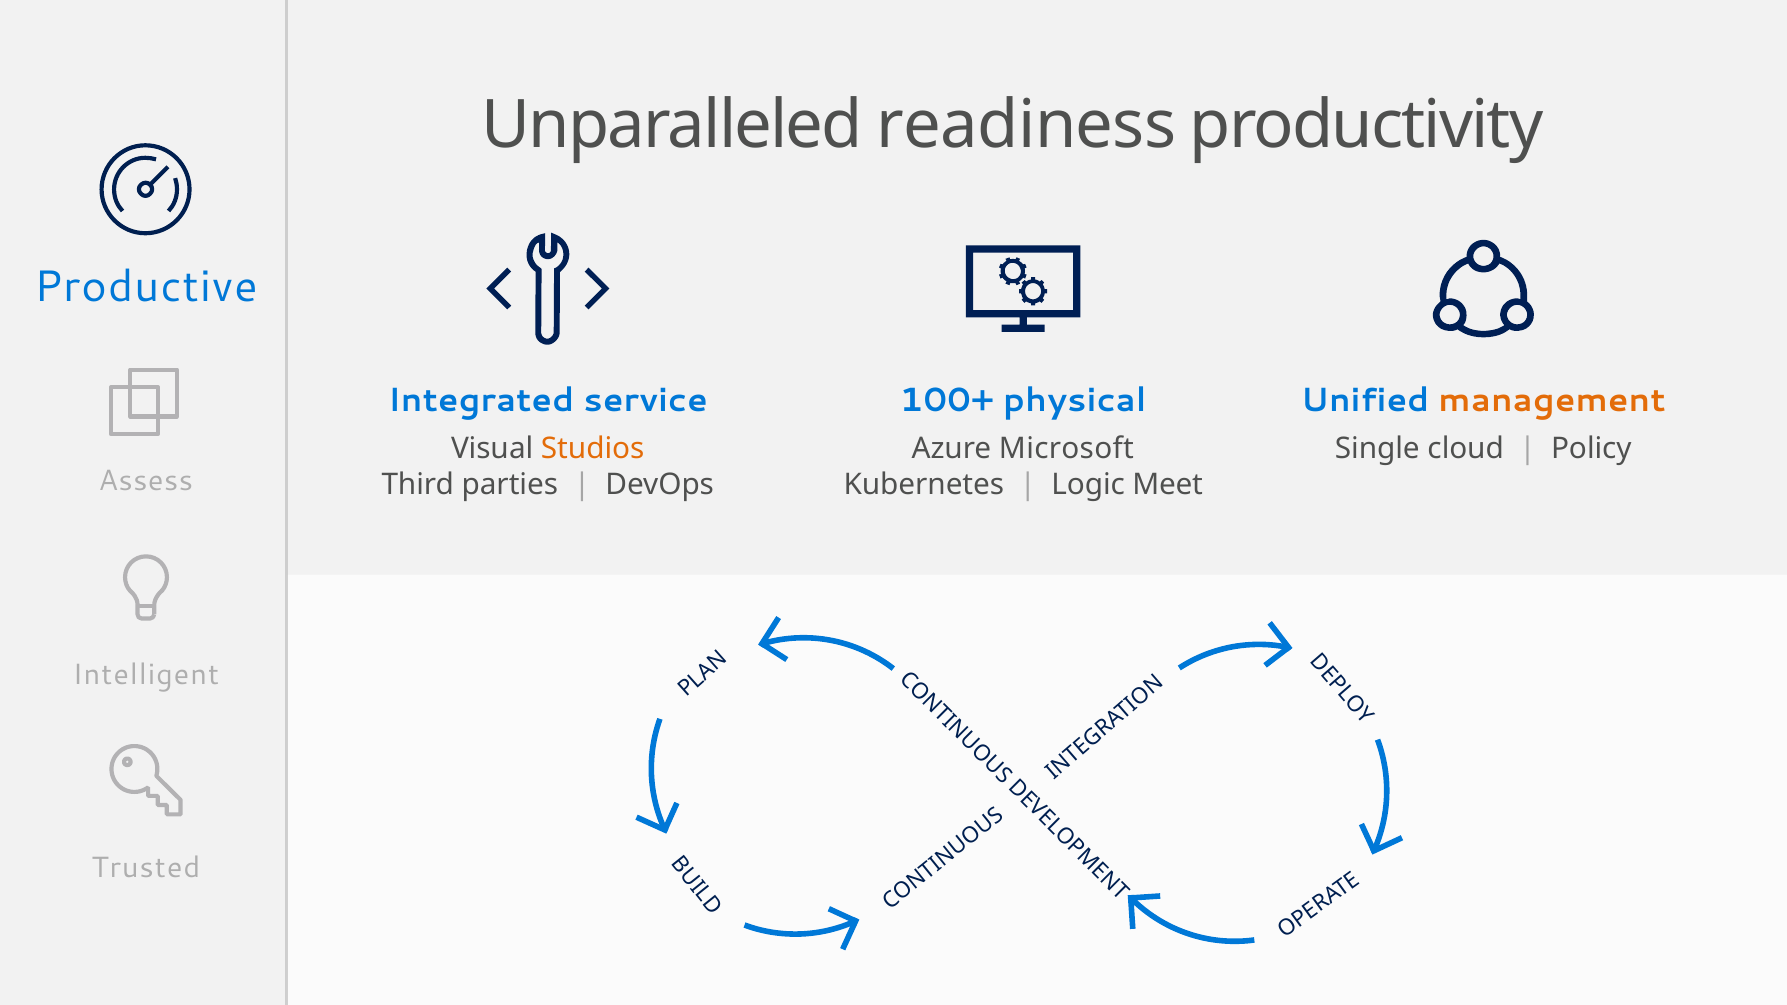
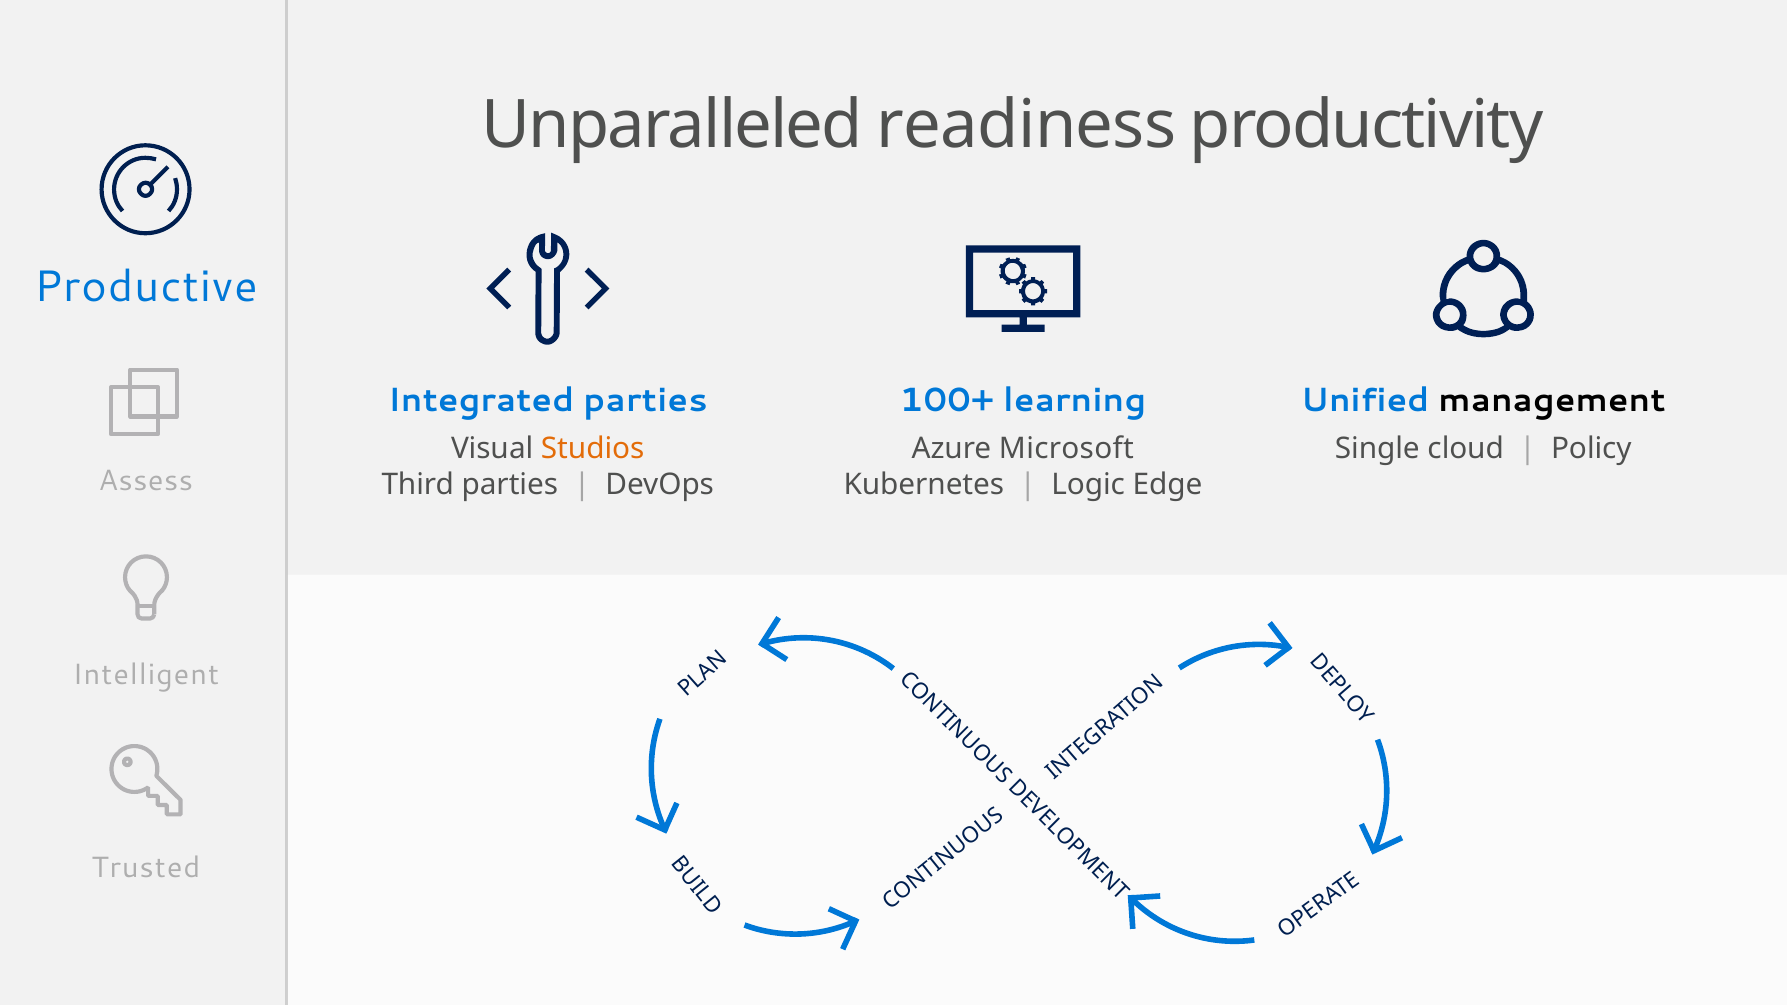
Integrated service: service -> parties
physical: physical -> learning
management colour: orange -> black
Meet: Meet -> Edge
